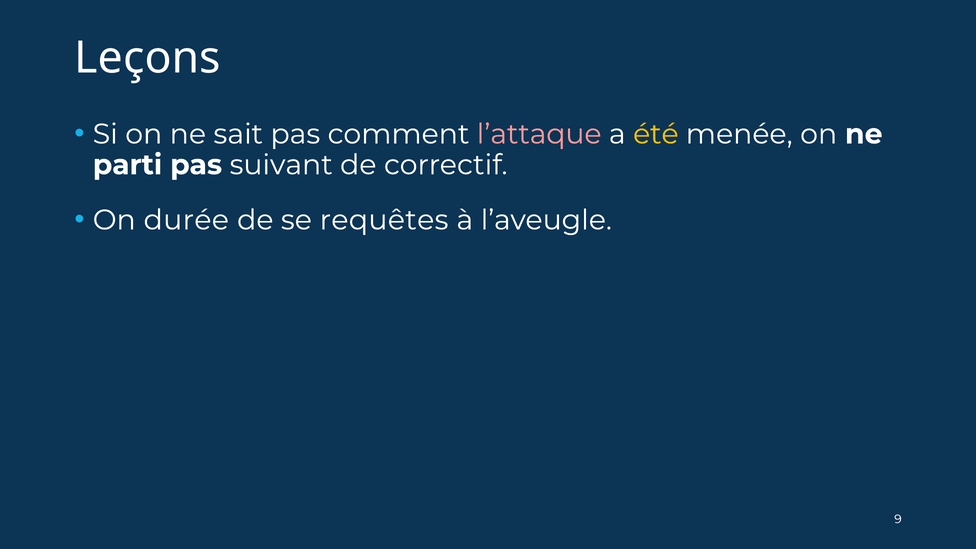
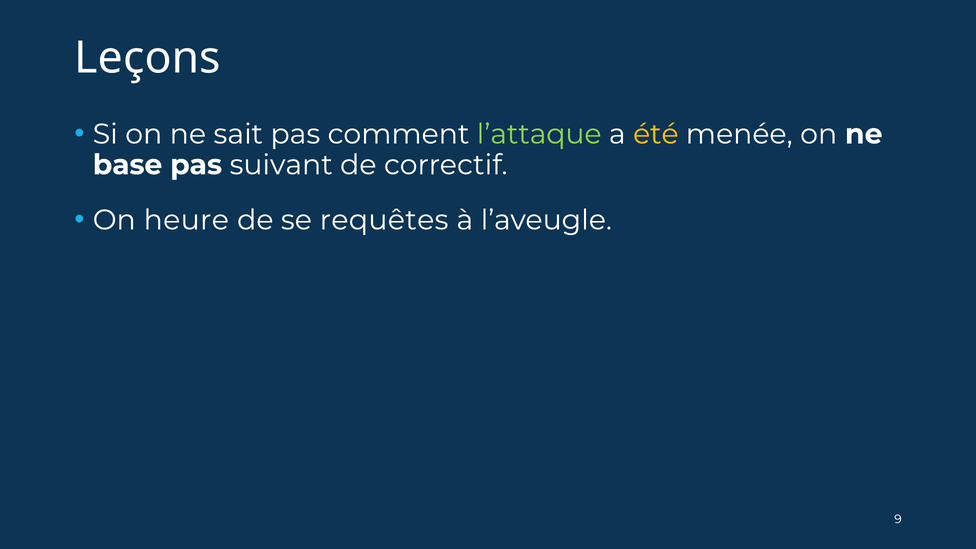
l’attaque colour: pink -> light green
parti: parti -> base
durée: durée -> heure
